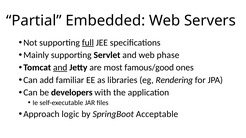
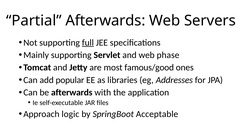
Partial Embedded: Embedded -> Afterwards
and at (60, 68) underline: present -> none
familiar: familiar -> popular
Rendering: Rendering -> Addresses
be developers: developers -> afterwards
